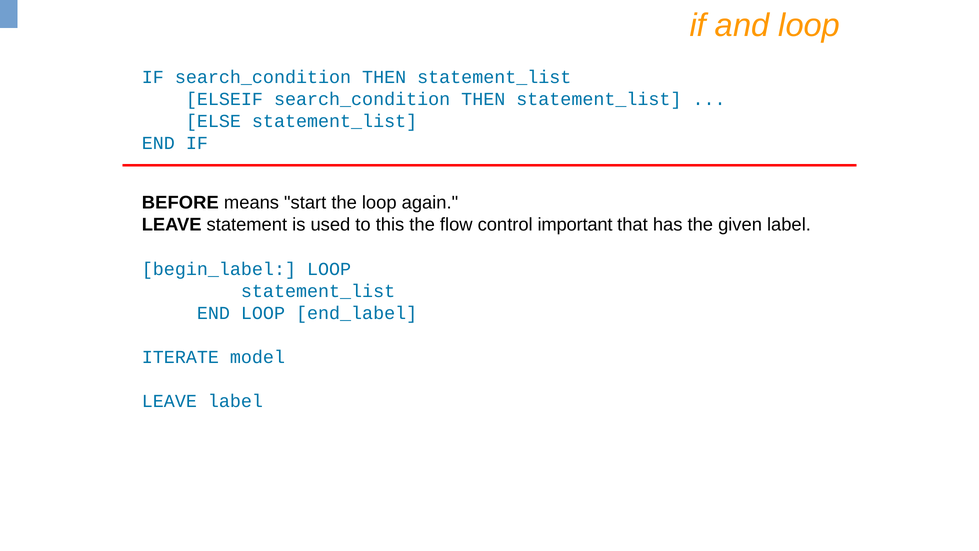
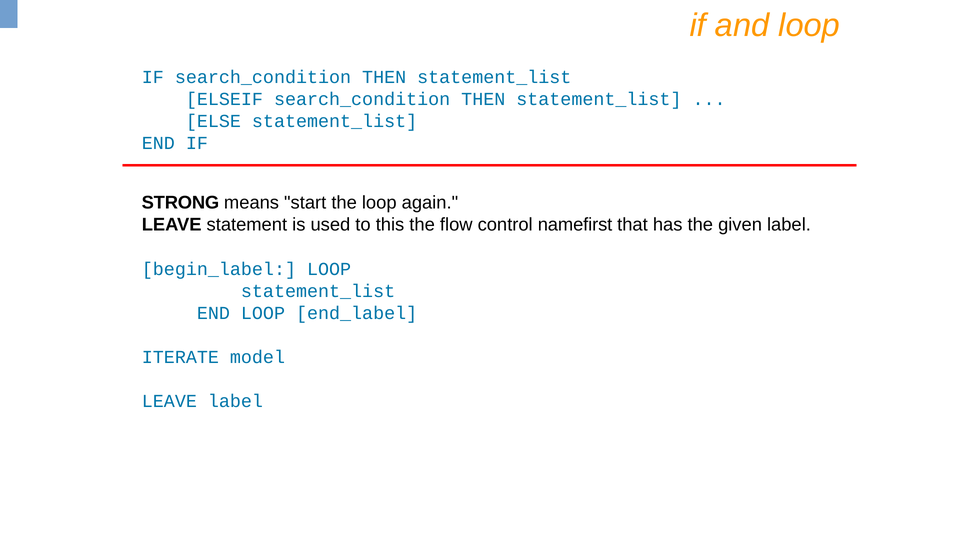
BEFORE: BEFORE -> STRONG
important: important -> namefirst
